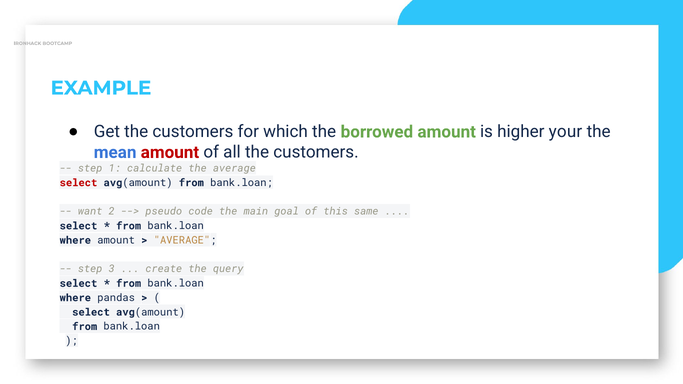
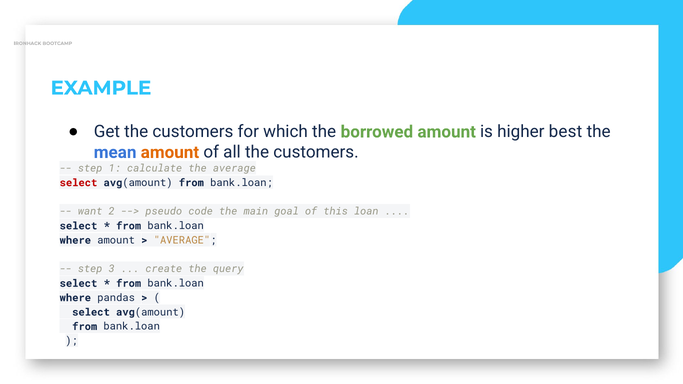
your: your -> best
amount at (170, 152) colour: red -> orange
same: same -> loan
